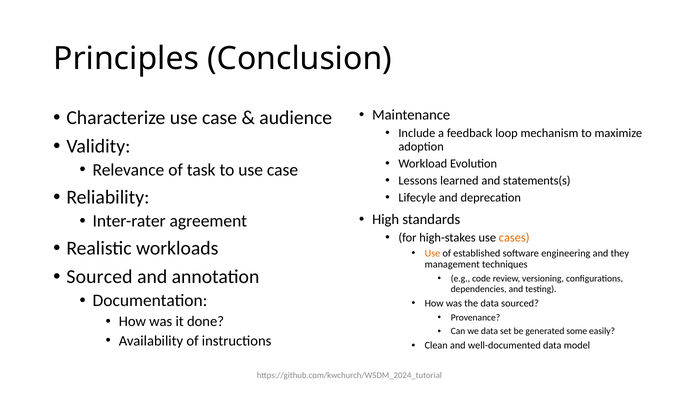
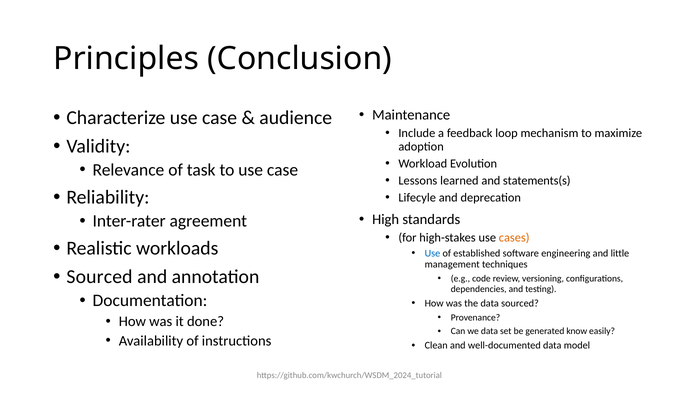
Use at (432, 254) colour: orange -> blue
they: they -> little
some: some -> know
